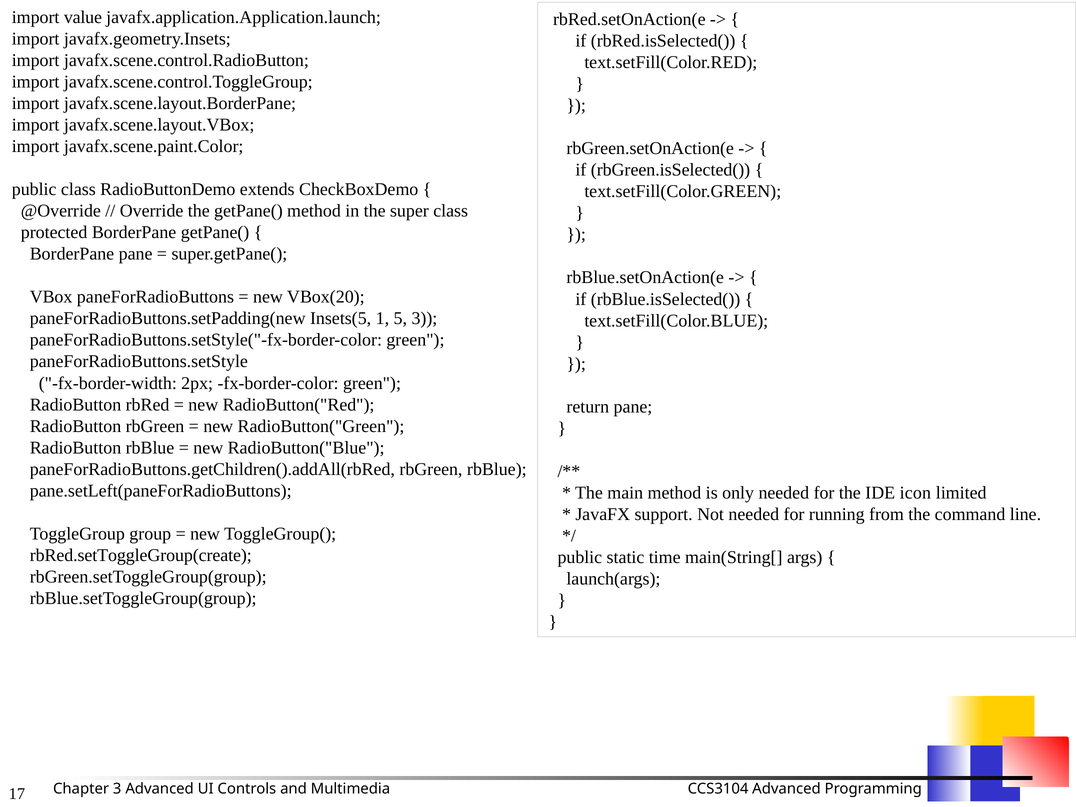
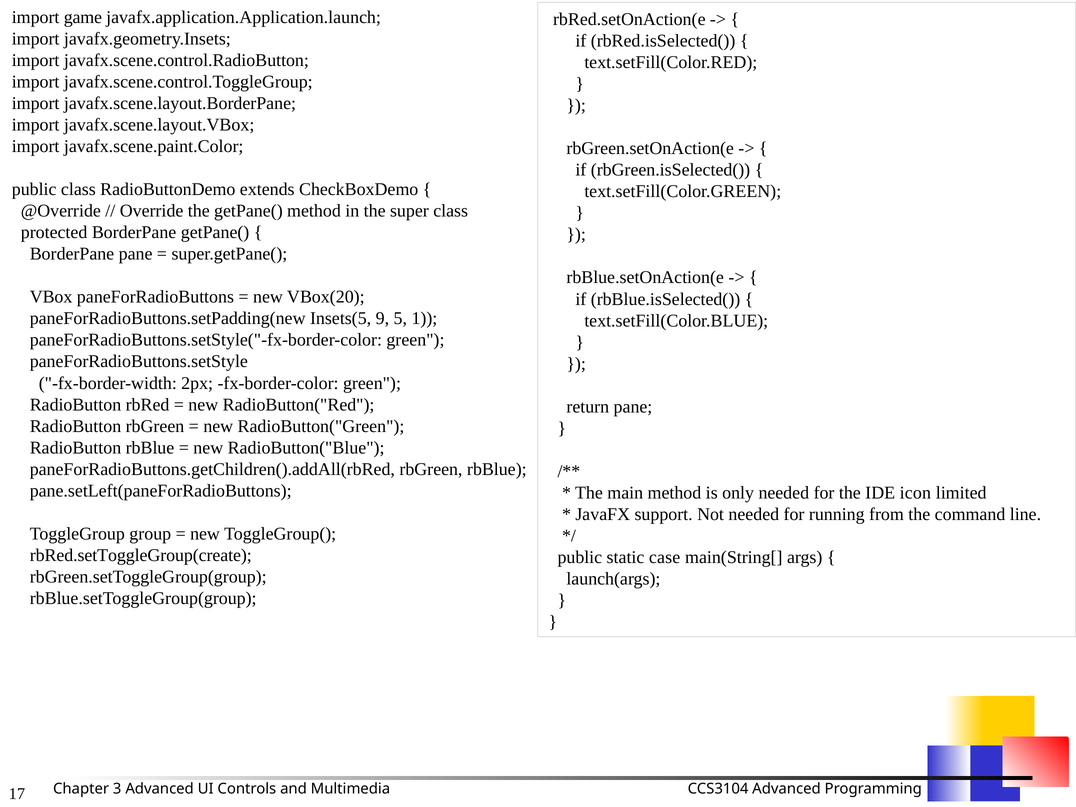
value: value -> game
1: 1 -> 9
5 3: 3 -> 1
time: time -> case
